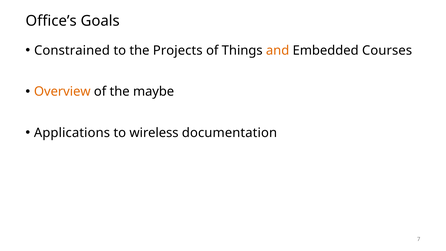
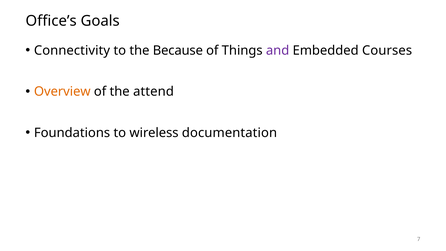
Constrained: Constrained -> Connectivity
Projects: Projects -> Because
and colour: orange -> purple
maybe: maybe -> attend
Applications: Applications -> Foundations
